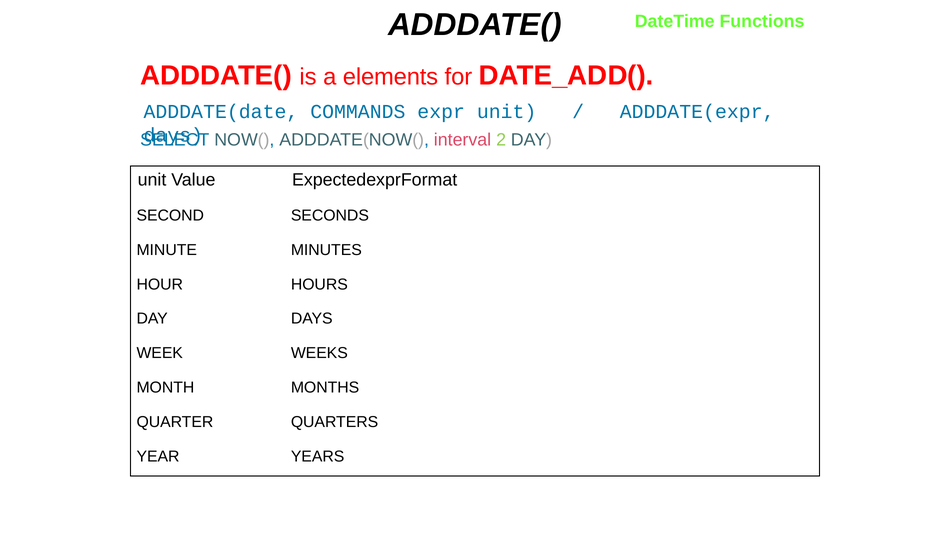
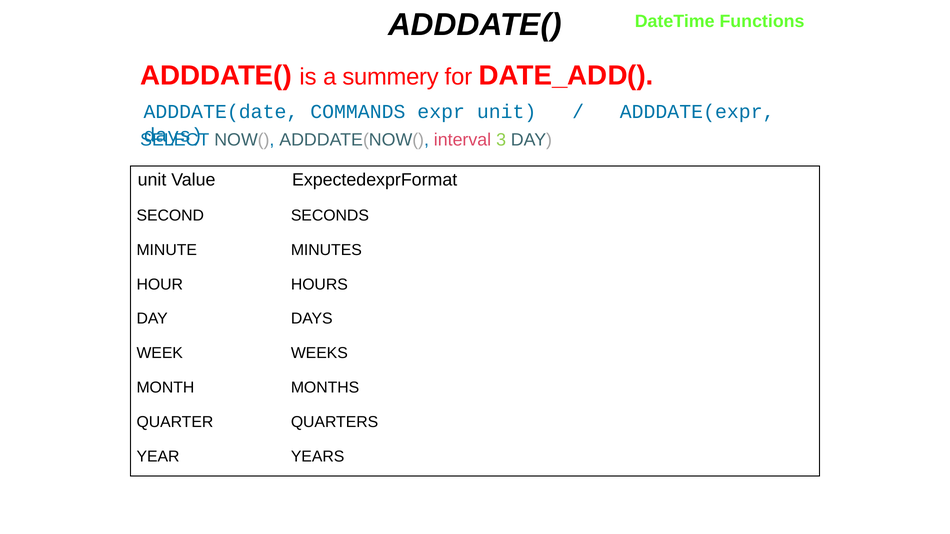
elements: elements -> summery
2: 2 -> 3
